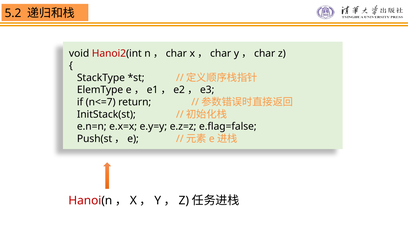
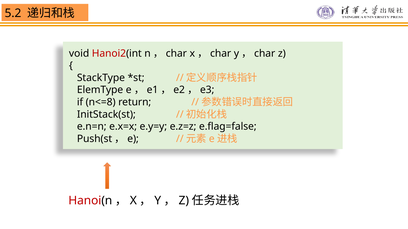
n<=7: n<=7 -> n<=8
